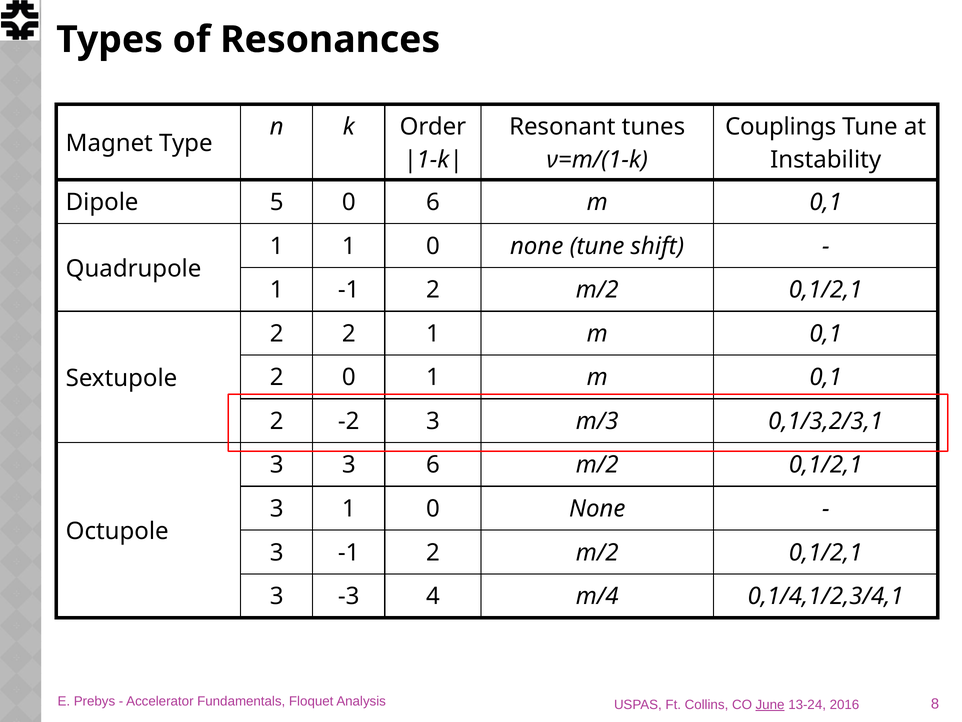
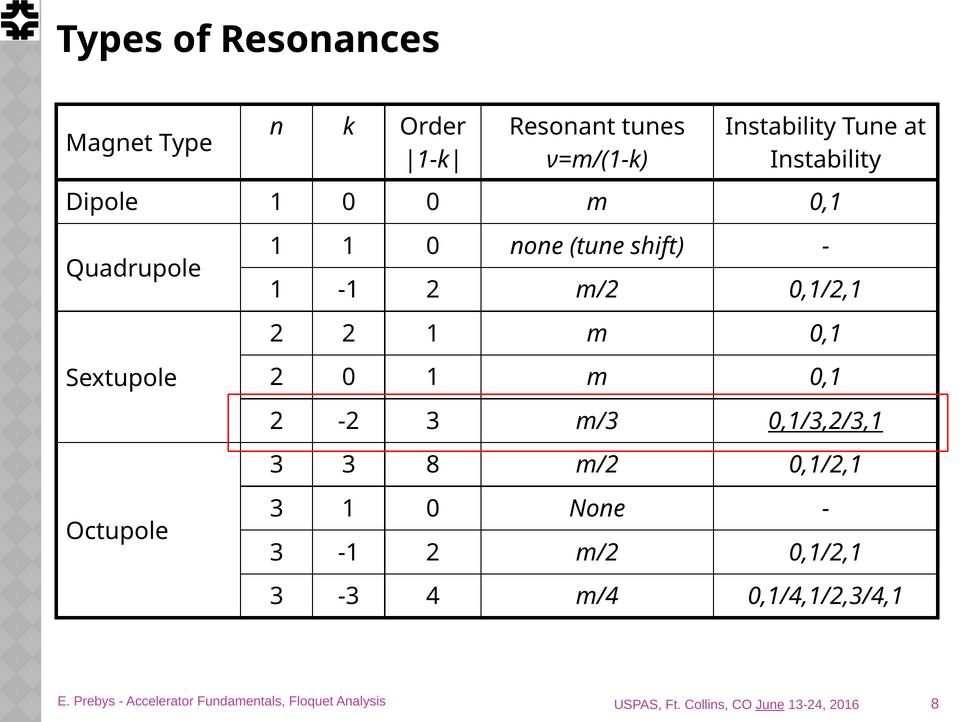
Couplings at (781, 127): Couplings -> Instability
Dipole 5: 5 -> 1
0 6: 6 -> 0
0,1/3,2/3,1 underline: none -> present
3 6: 6 -> 8
